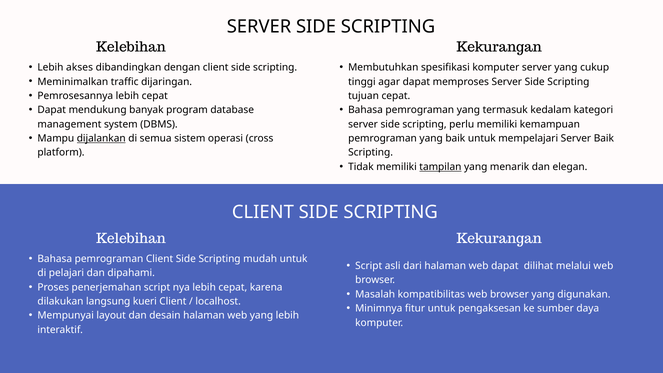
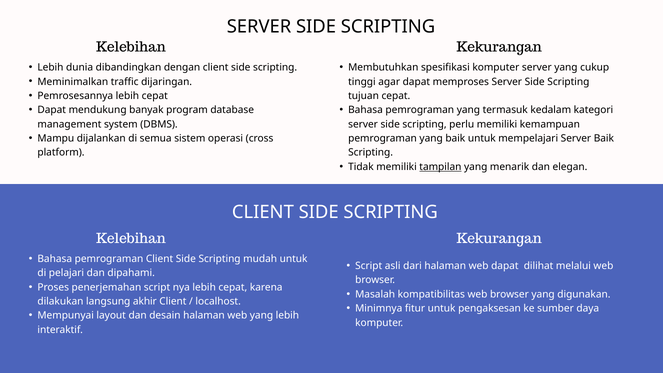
akses: akses -> dunia
dijalankan underline: present -> none
kueri: kueri -> akhir
